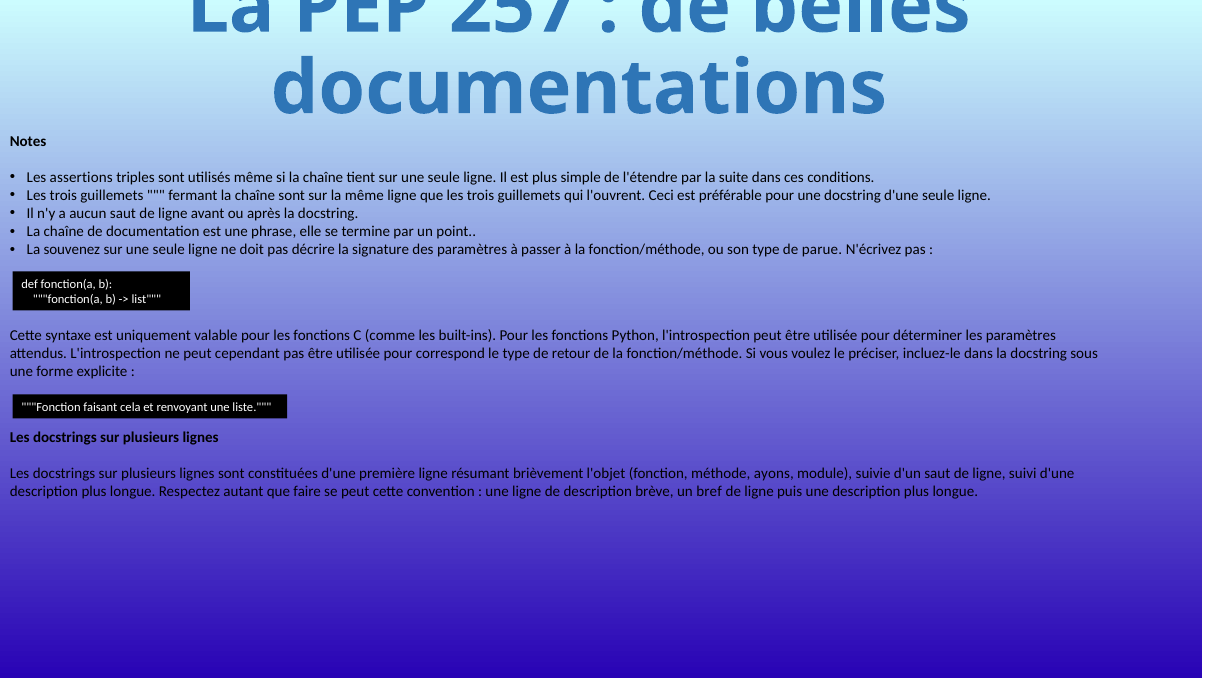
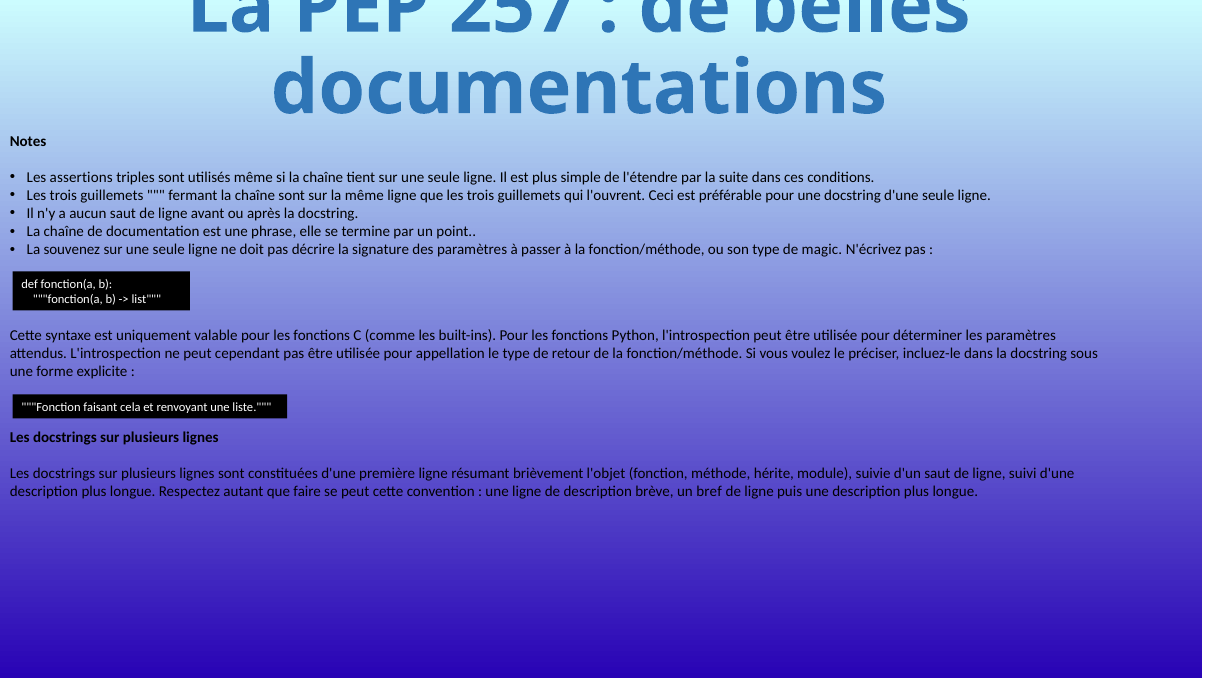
parue: parue -> magic
correspond: correspond -> appellation
ayons: ayons -> hérite
